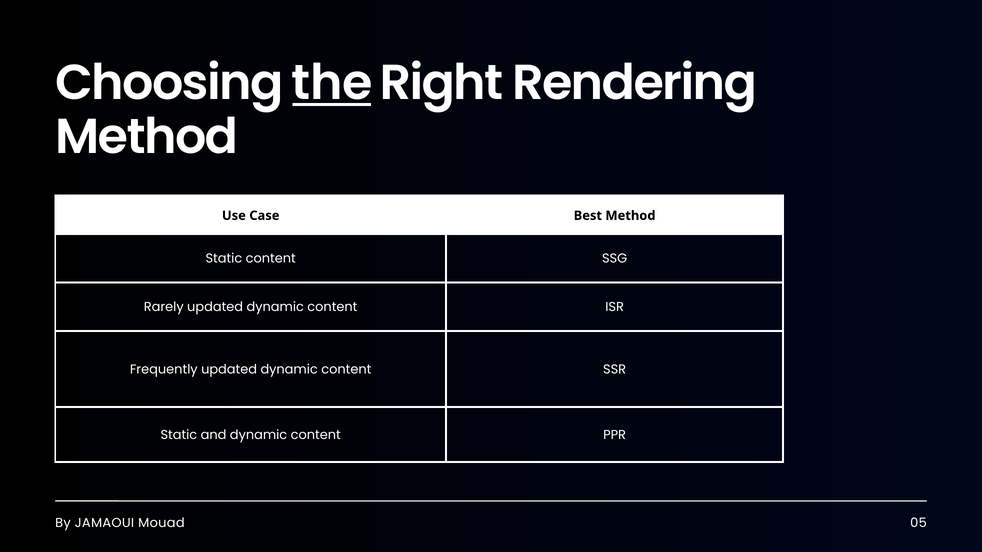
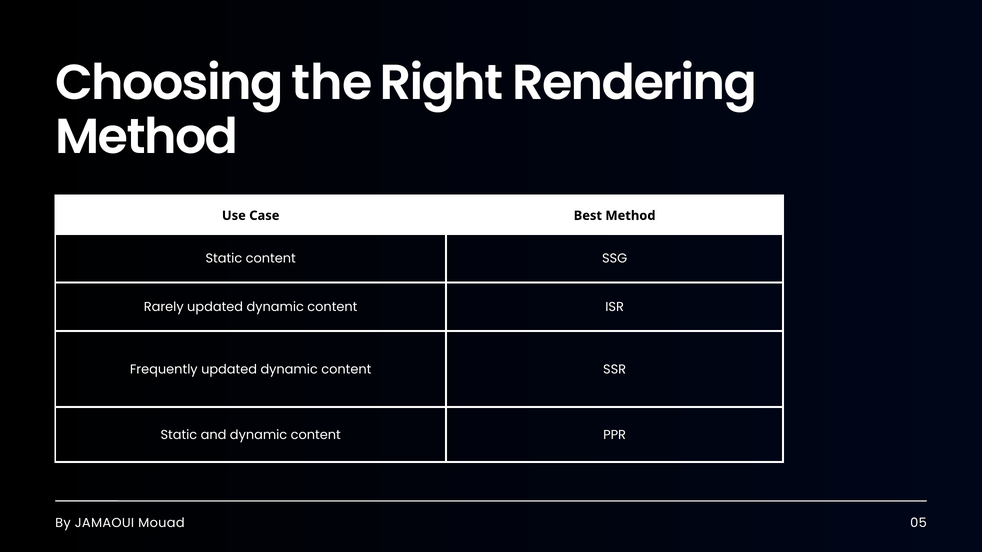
the underline: present -> none
